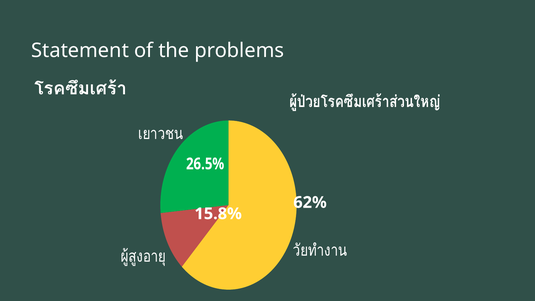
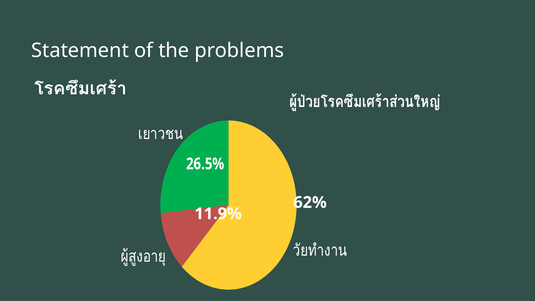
15.8%: 15.8% -> 11.9%
